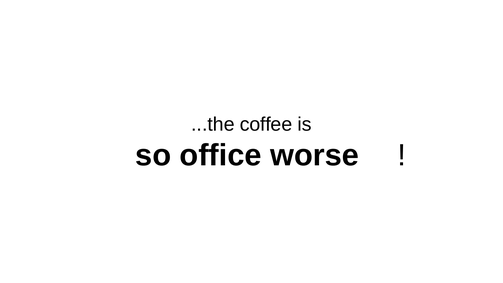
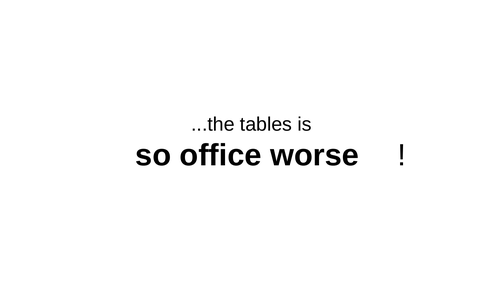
coffee: coffee -> tables
